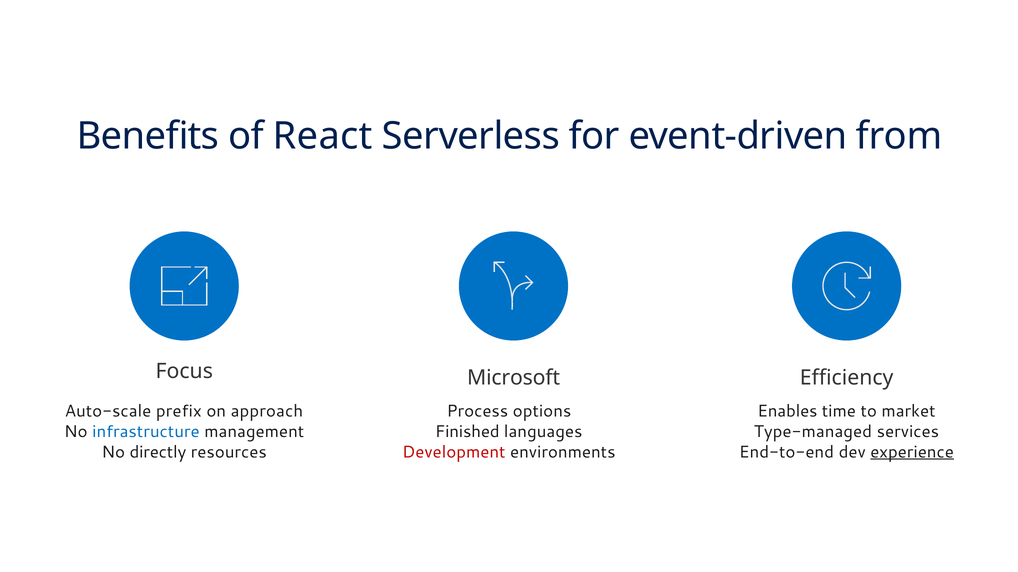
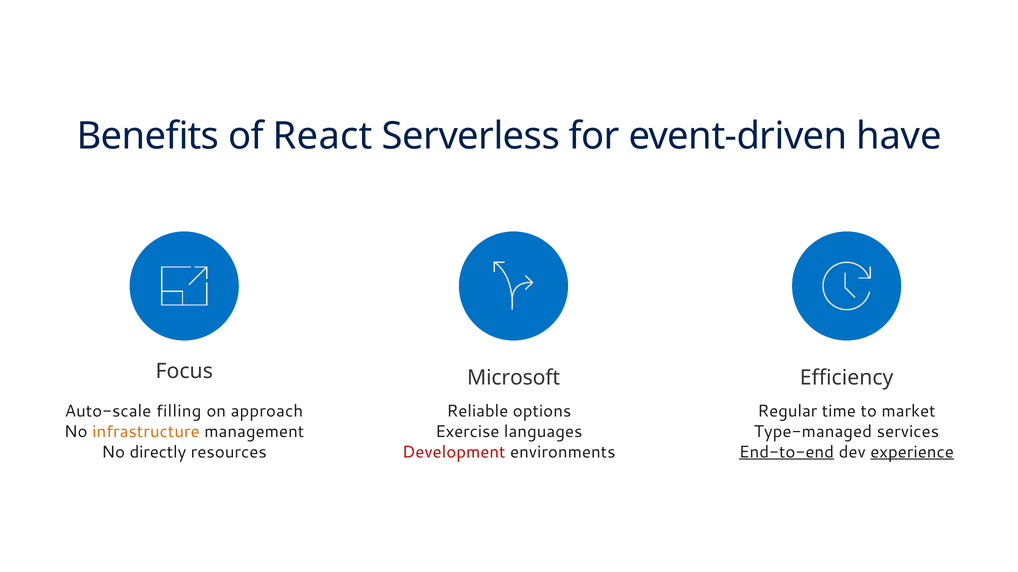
from: from -> have
prefix: prefix -> filling
Process: Process -> Reliable
Enables: Enables -> Regular
infrastructure colour: blue -> orange
Finished: Finished -> Exercise
End-to-end underline: none -> present
